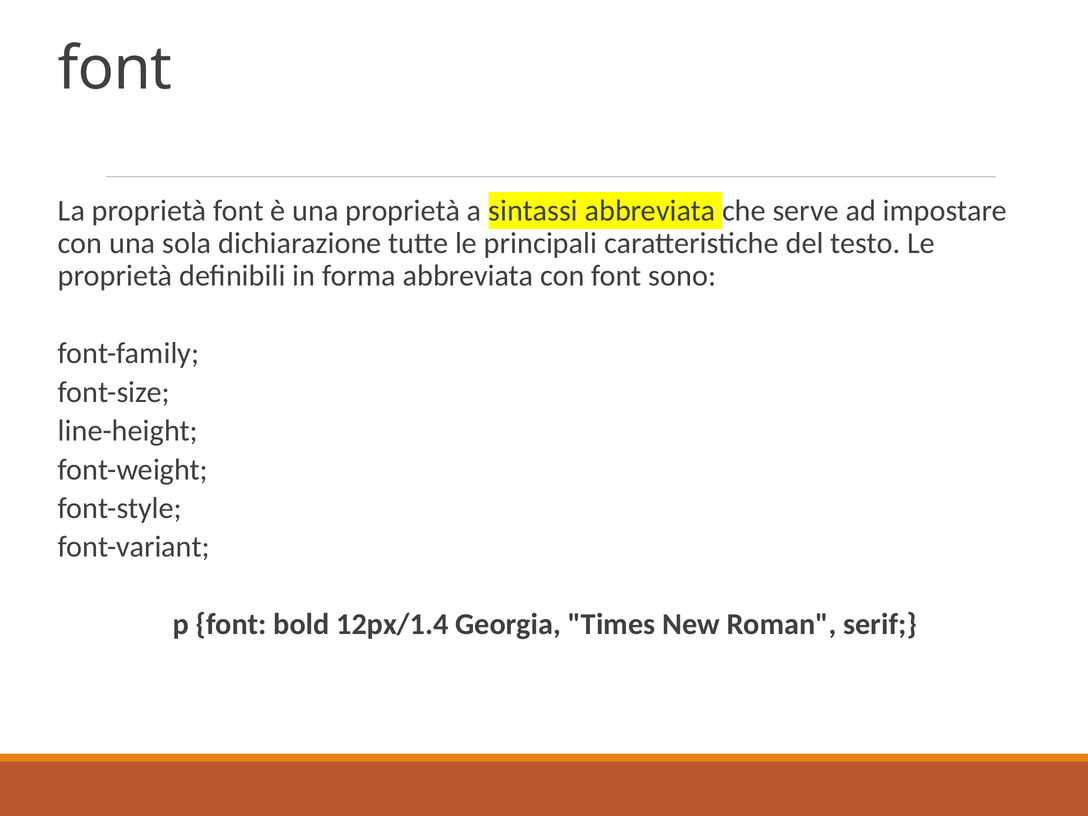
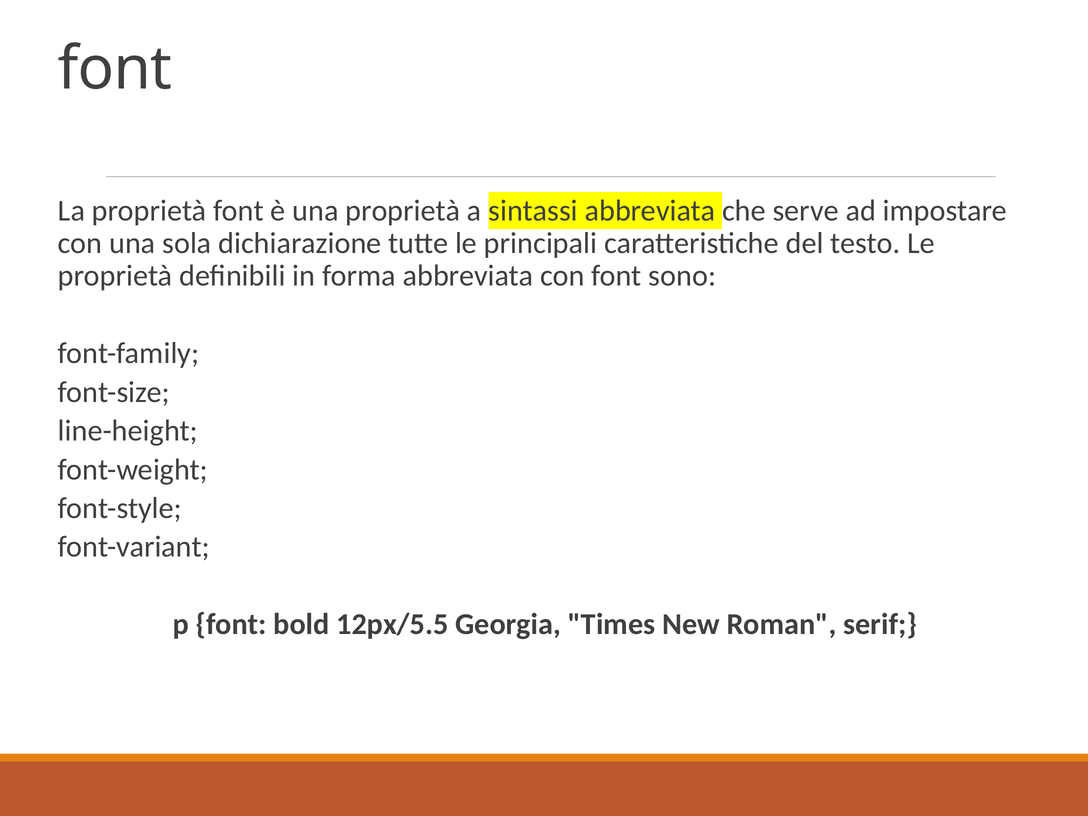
12px/1.4: 12px/1.4 -> 12px/5.5
